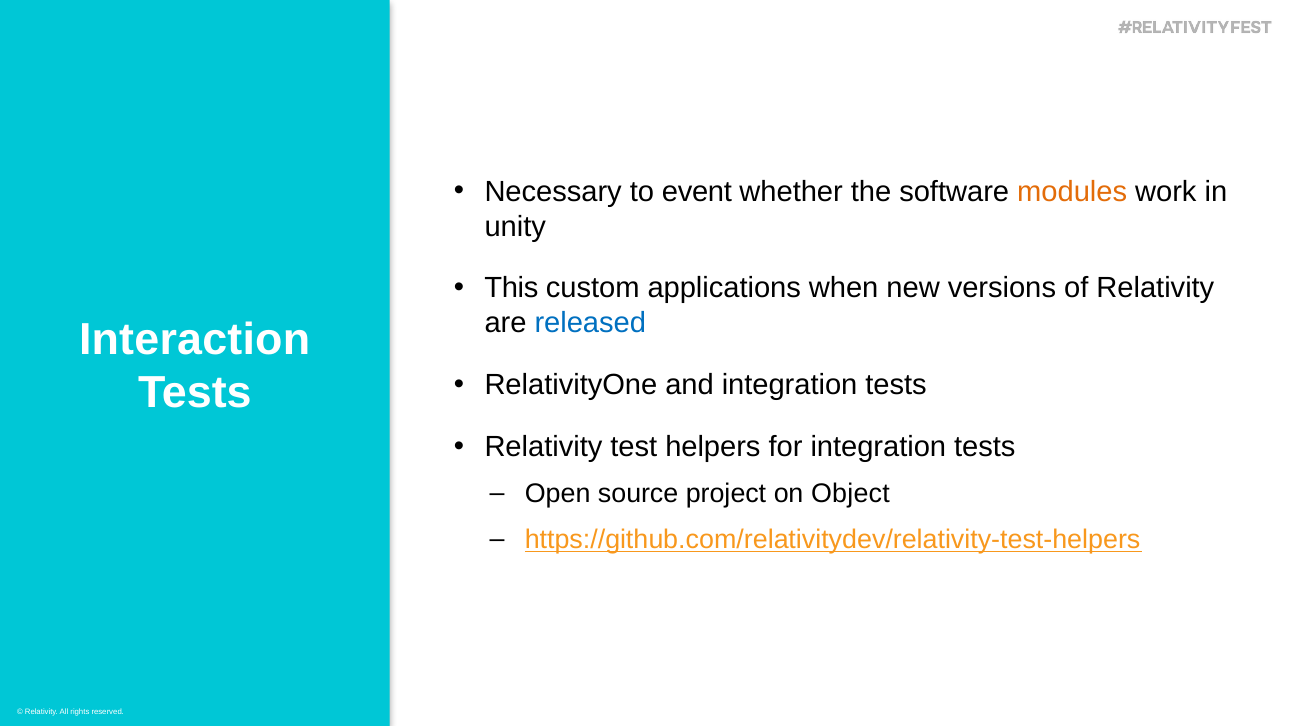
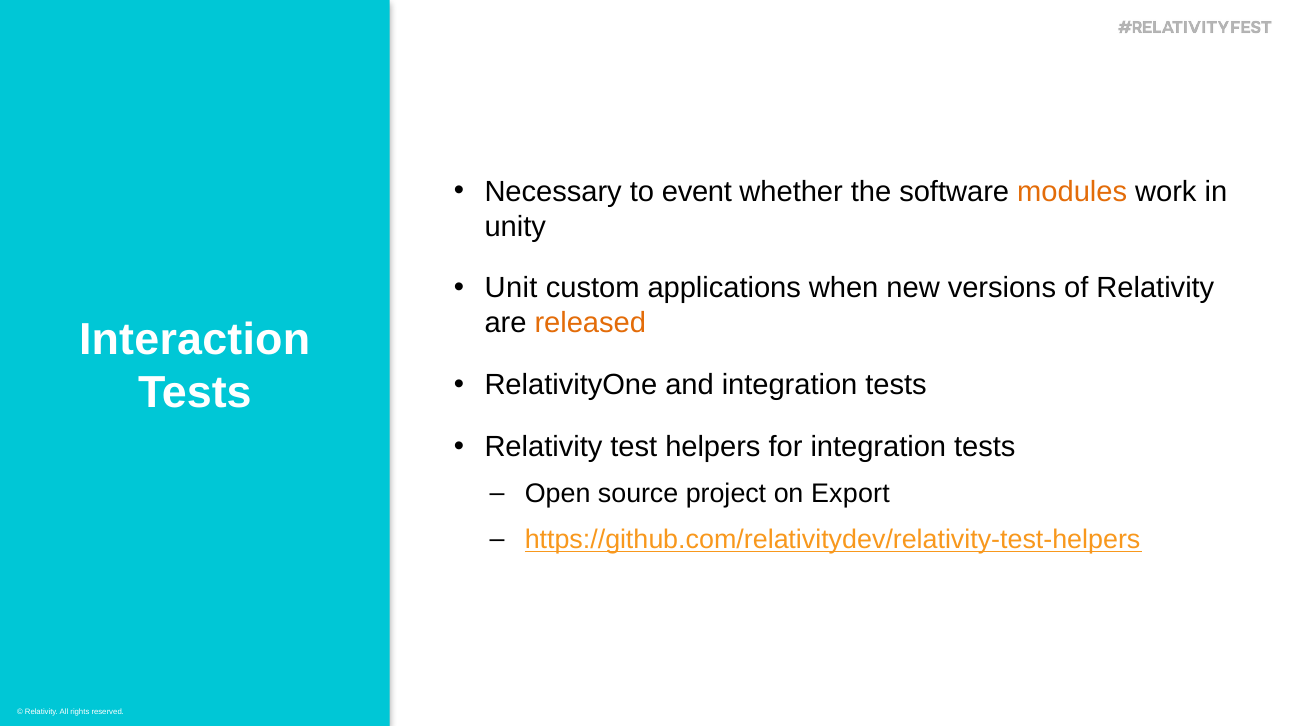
This: This -> Unit
released colour: blue -> orange
Object: Object -> Export
